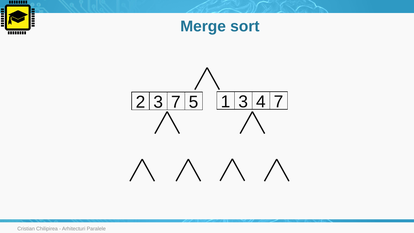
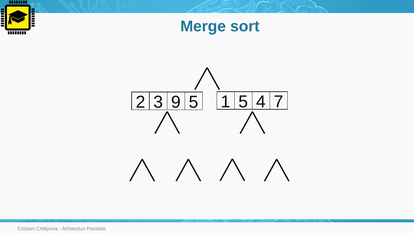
3 7: 7 -> 9
5 3: 3 -> 5
